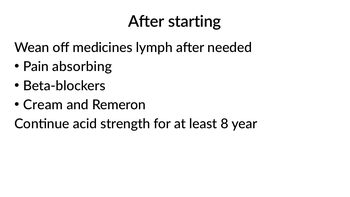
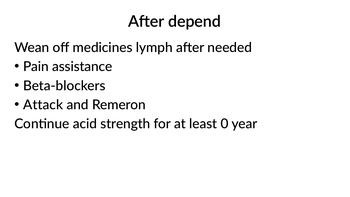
starting: starting -> depend
absorbing: absorbing -> assistance
Cream: Cream -> Attack
8: 8 -> 0
